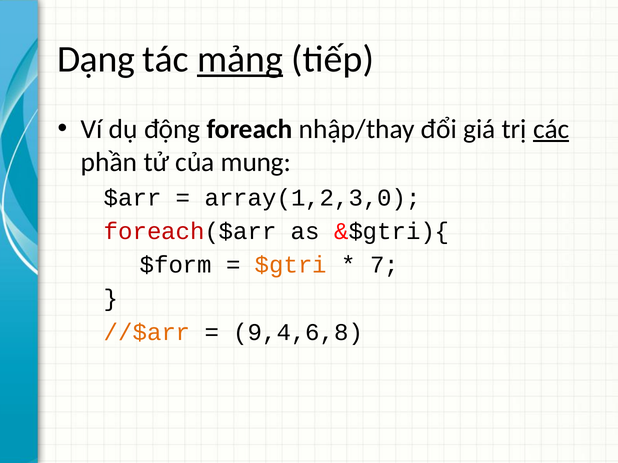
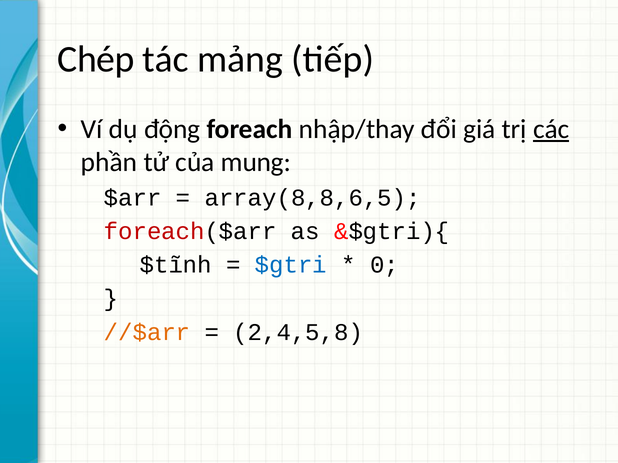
Dạng: Dạng -> Chép
mảng underline: present -> none
array(1,2,3,0: array(1,2,3,0 -> array(8,8,6,5
$form: $form -> $tĩnh
$gtri colour: orange -> blue
7: 7 -> 0
9,4,6,8: 9,4,6,8 -> 2,4,5,8
